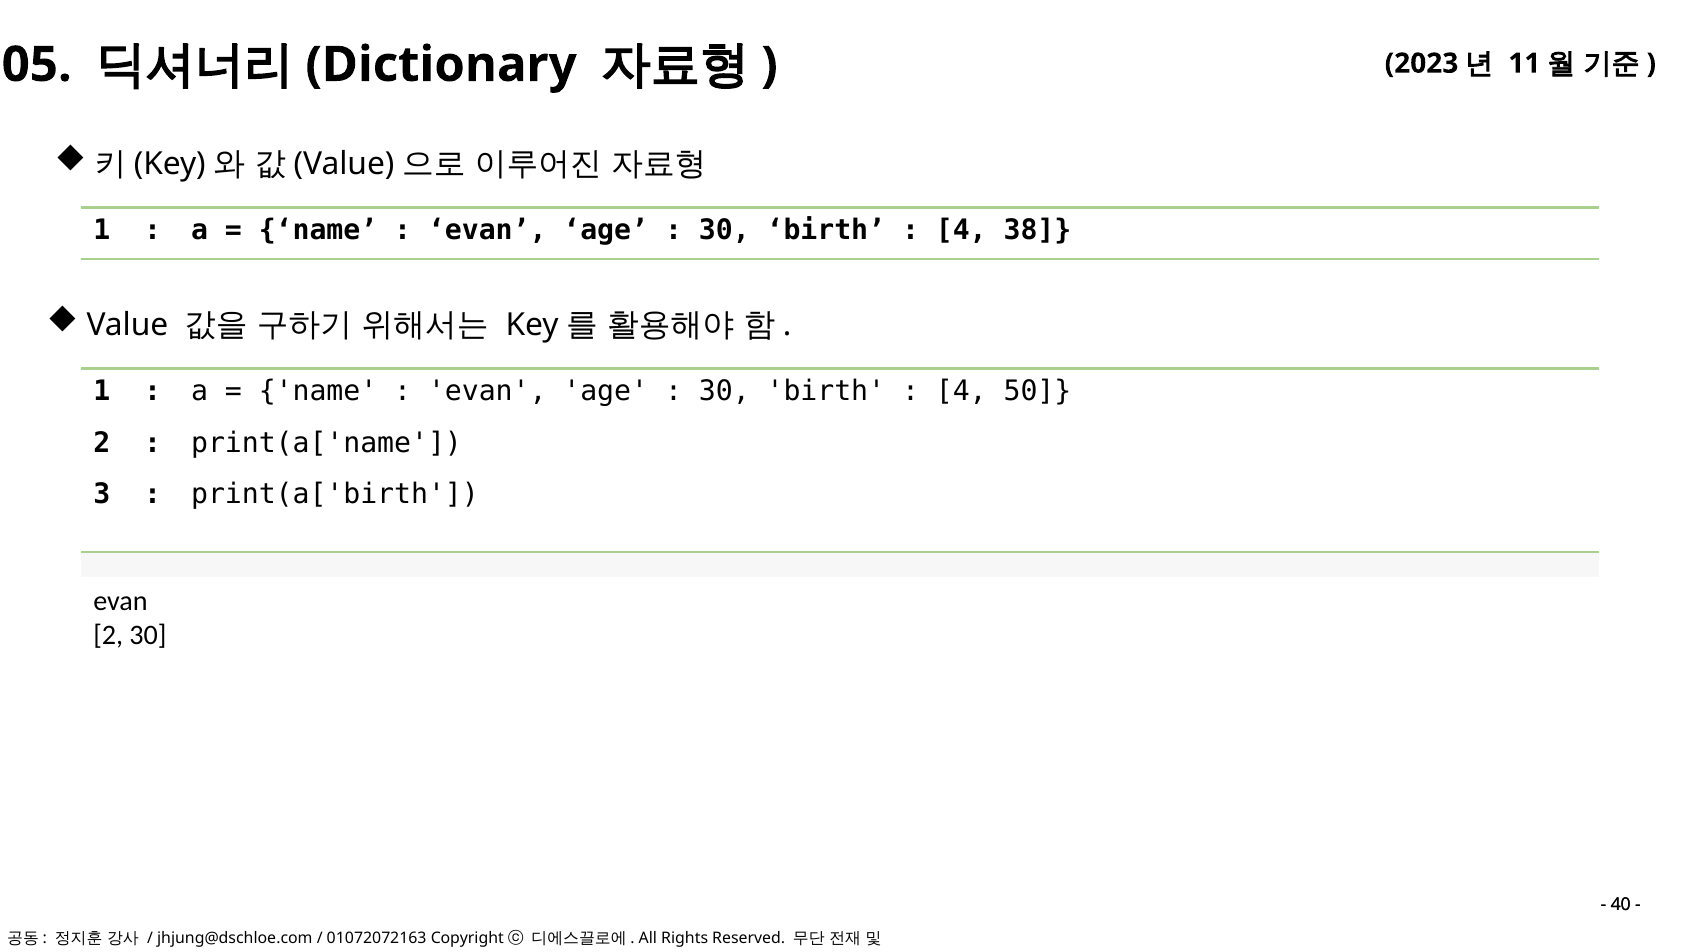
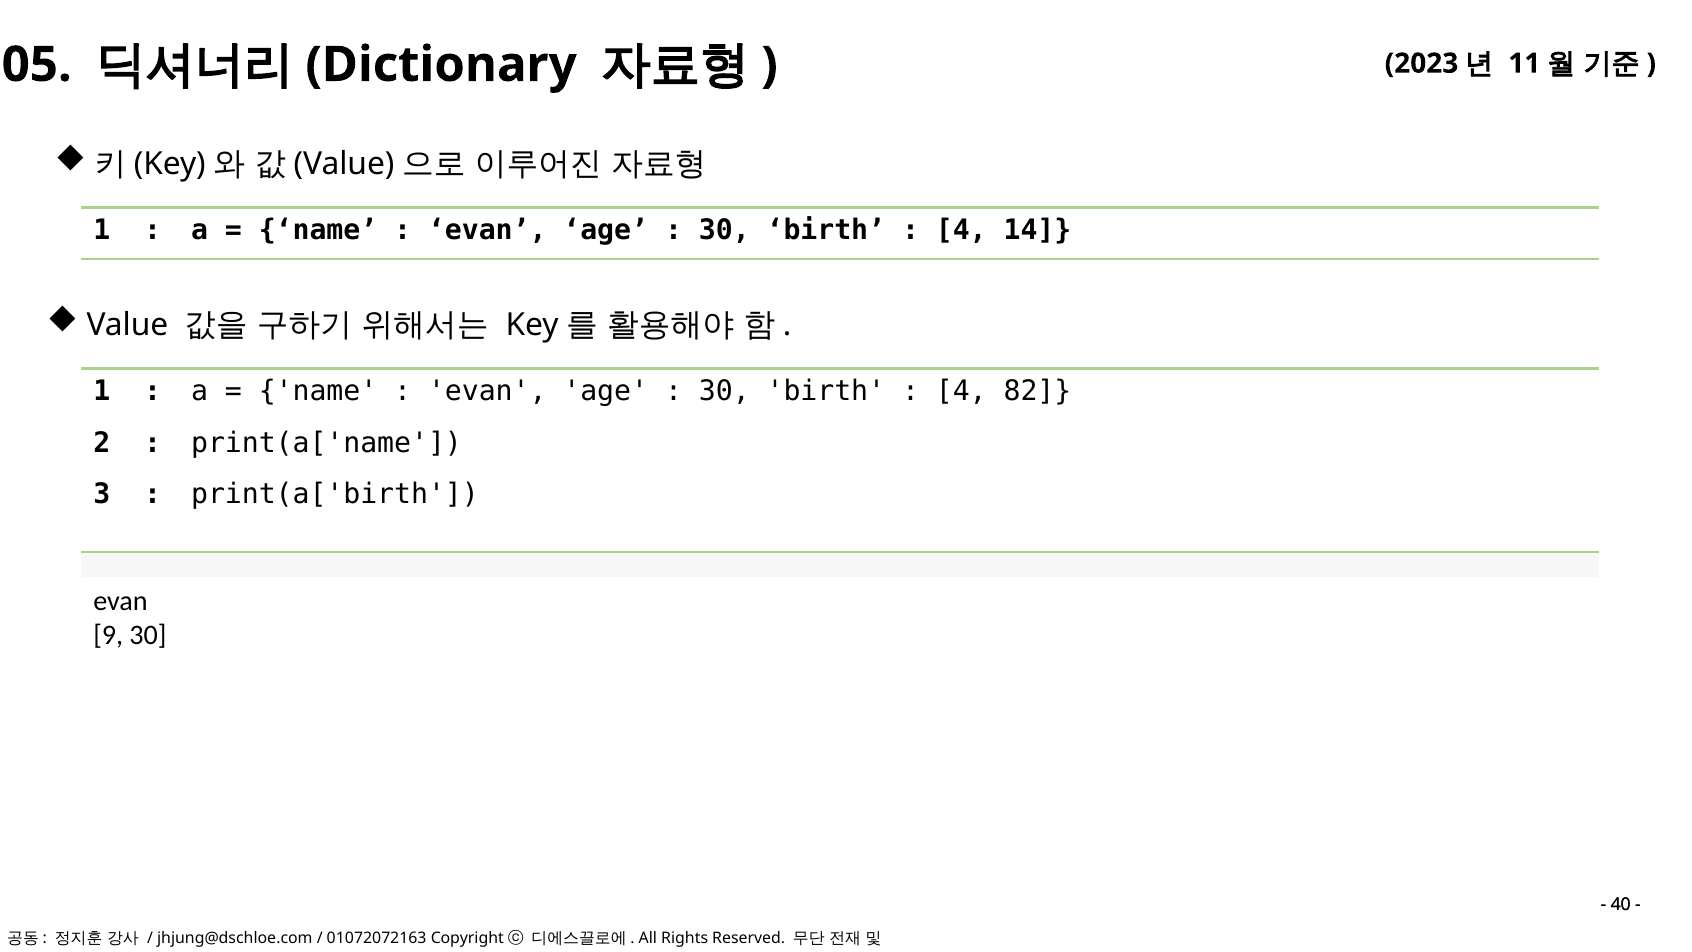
38: 38 -> 14
50: 50 -> 82
2 at (108, 635): 2 -> 9
